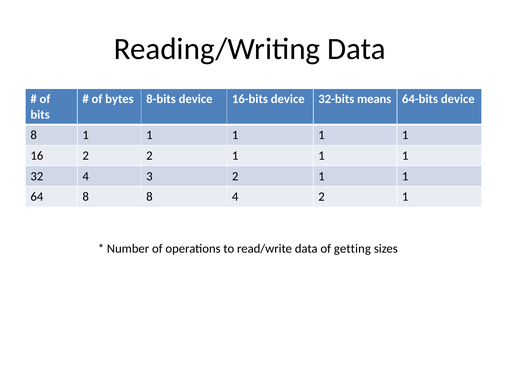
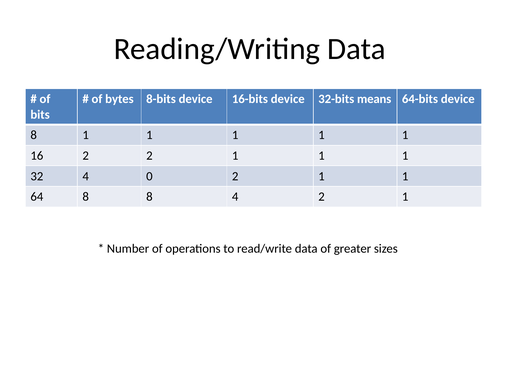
3: 3 -> 0
getting: getting -> greater
